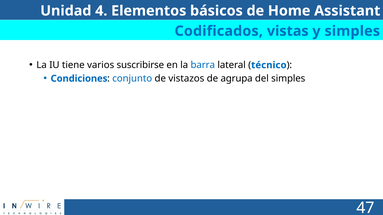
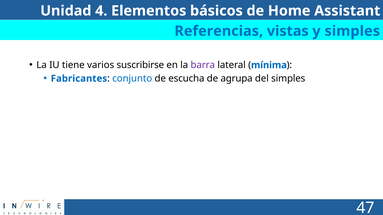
Codificados: Codificados -> Referencias
barra colour: blue -> purple
técnico: técnico -> mínima
Condiciones: Condiciones -> Fabricantes
vistazos: vistazos -> escucha
